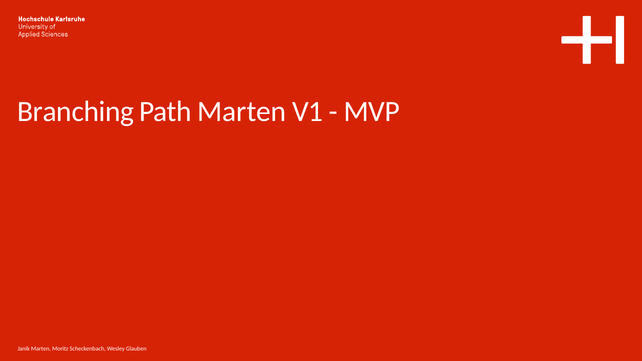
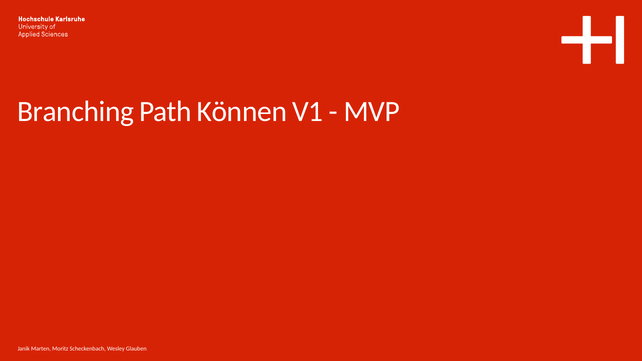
Path Marten: Marten -> Können
